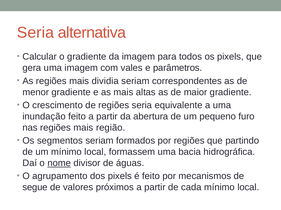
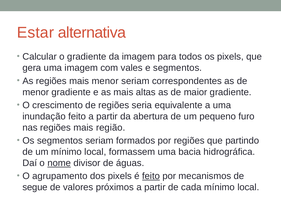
Seria at (35, 33): Seria -> Estar
e parâmetros: parâmetros -> segmentos
mais dividia: dividia -> menor
feito at (151, 177) underline: none -> present
